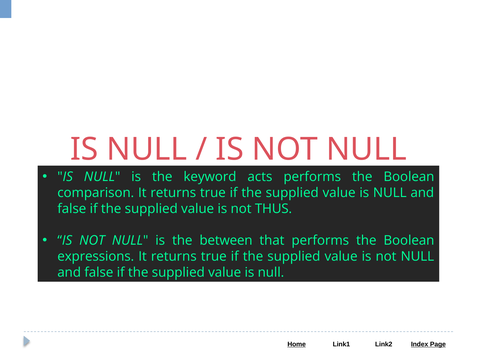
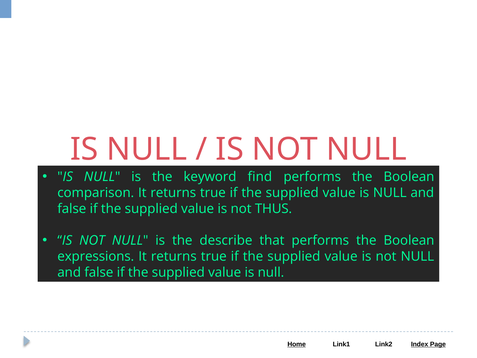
acts: acts -> find
between: between -> describe
